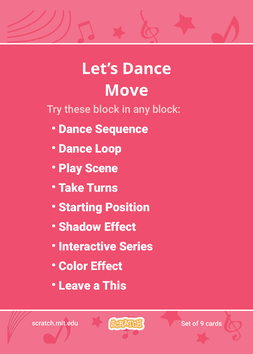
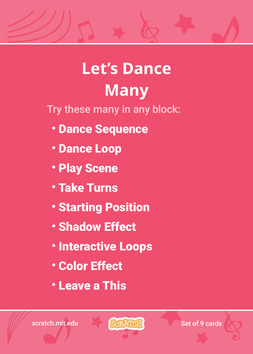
Move at (126, 91): Move -> Many
these block: block -> many
Series: Series -> Loops
